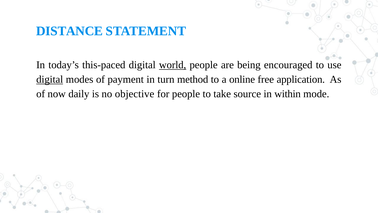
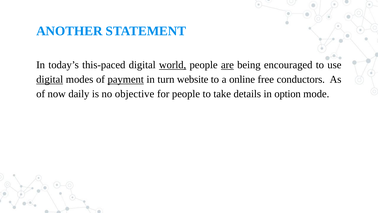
DISTANCE: DISTANCE -> ANOTHER
are underline: none -> present
payment underline: none -> present
method: method -> website
application: application -> conductors
source: source -> details
within: within -> option
